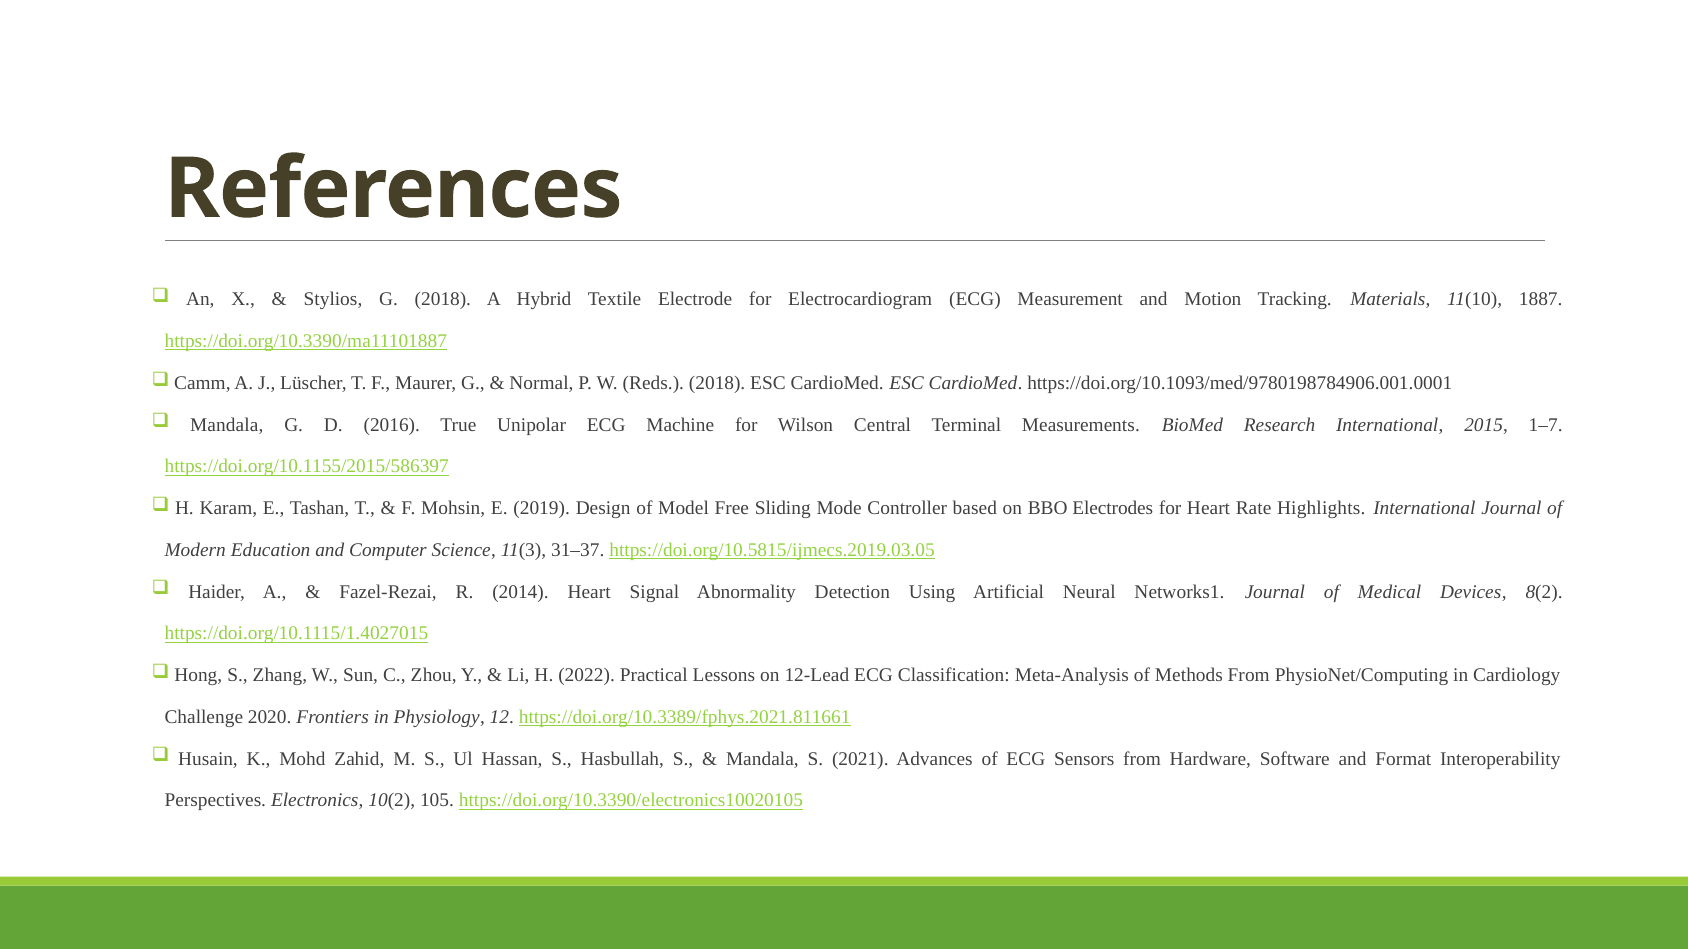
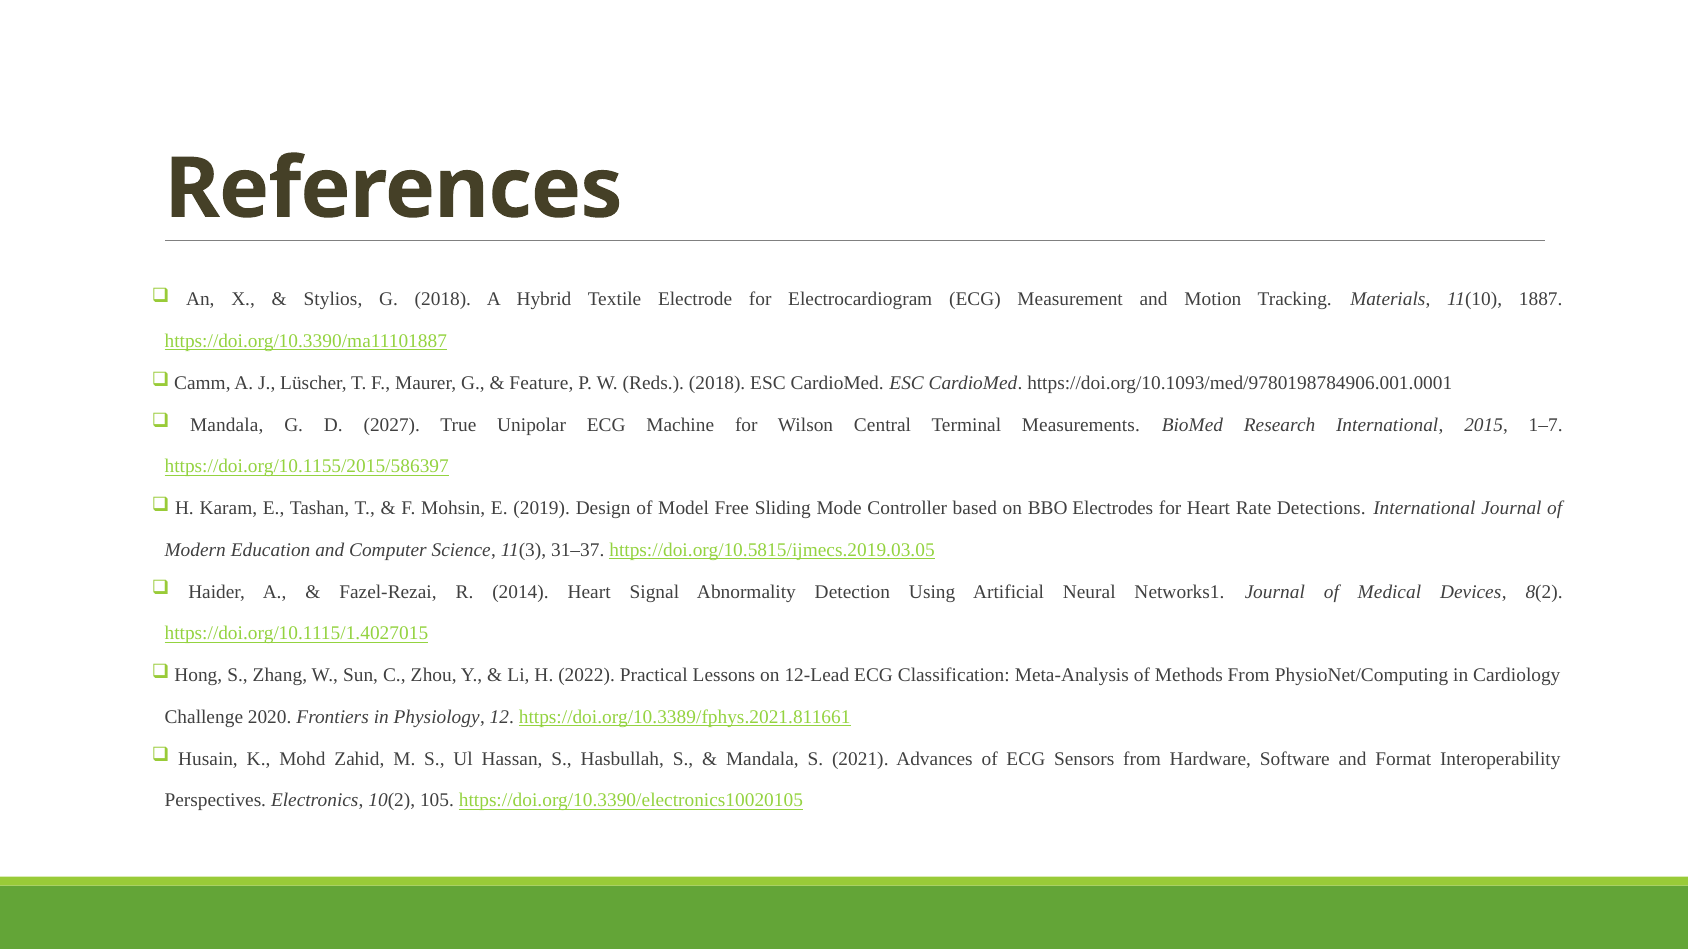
Normal: Normal -> Feature
2016: 2016 -> 2027
Highlights: Highlights -> Detections
